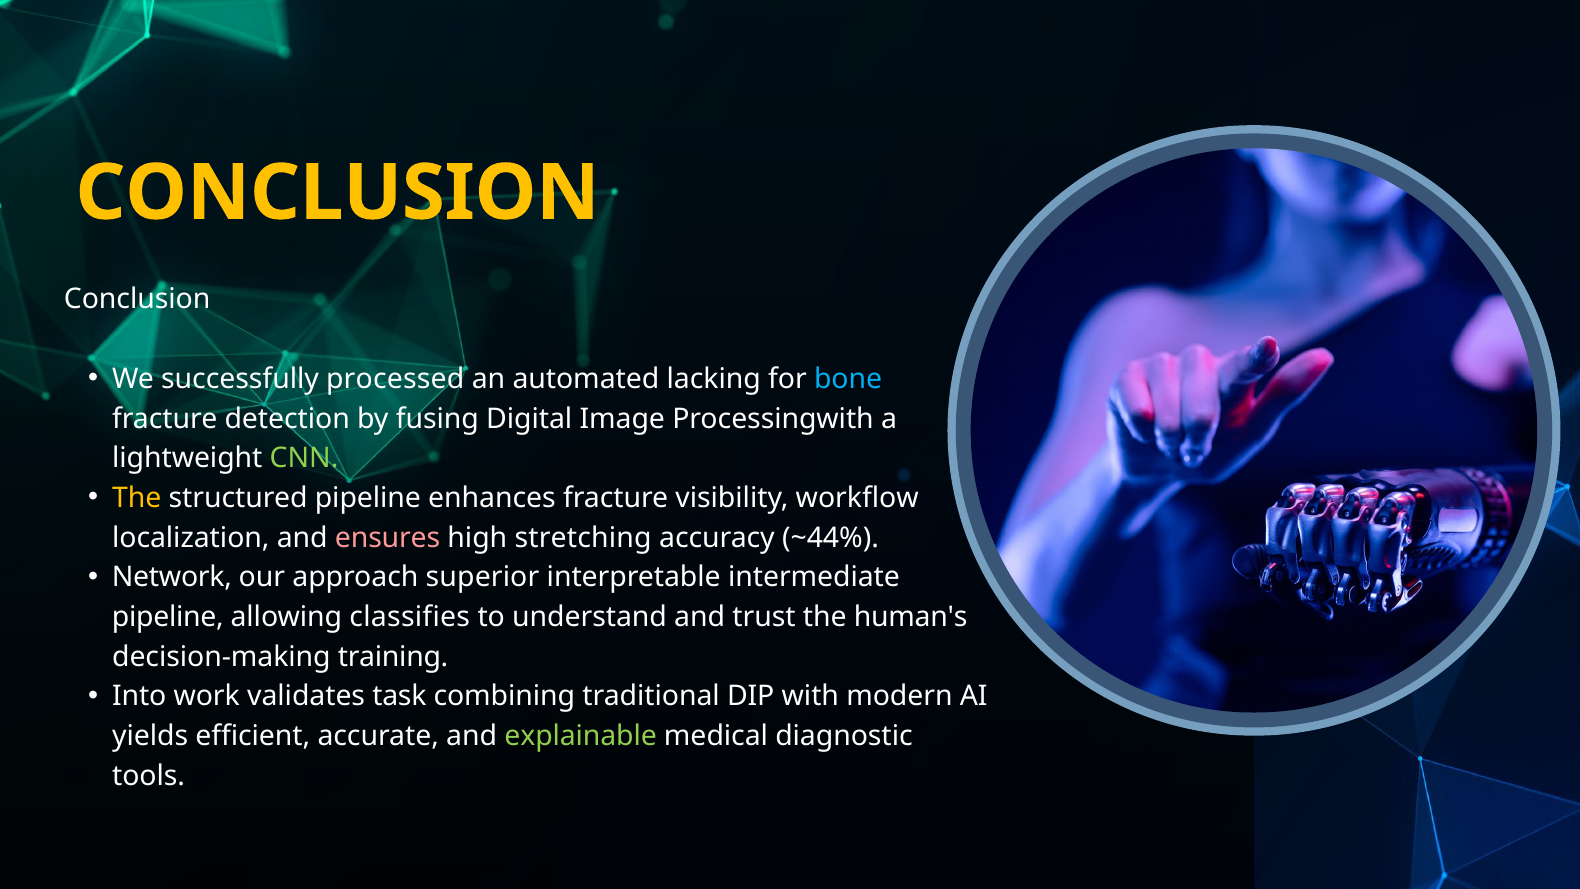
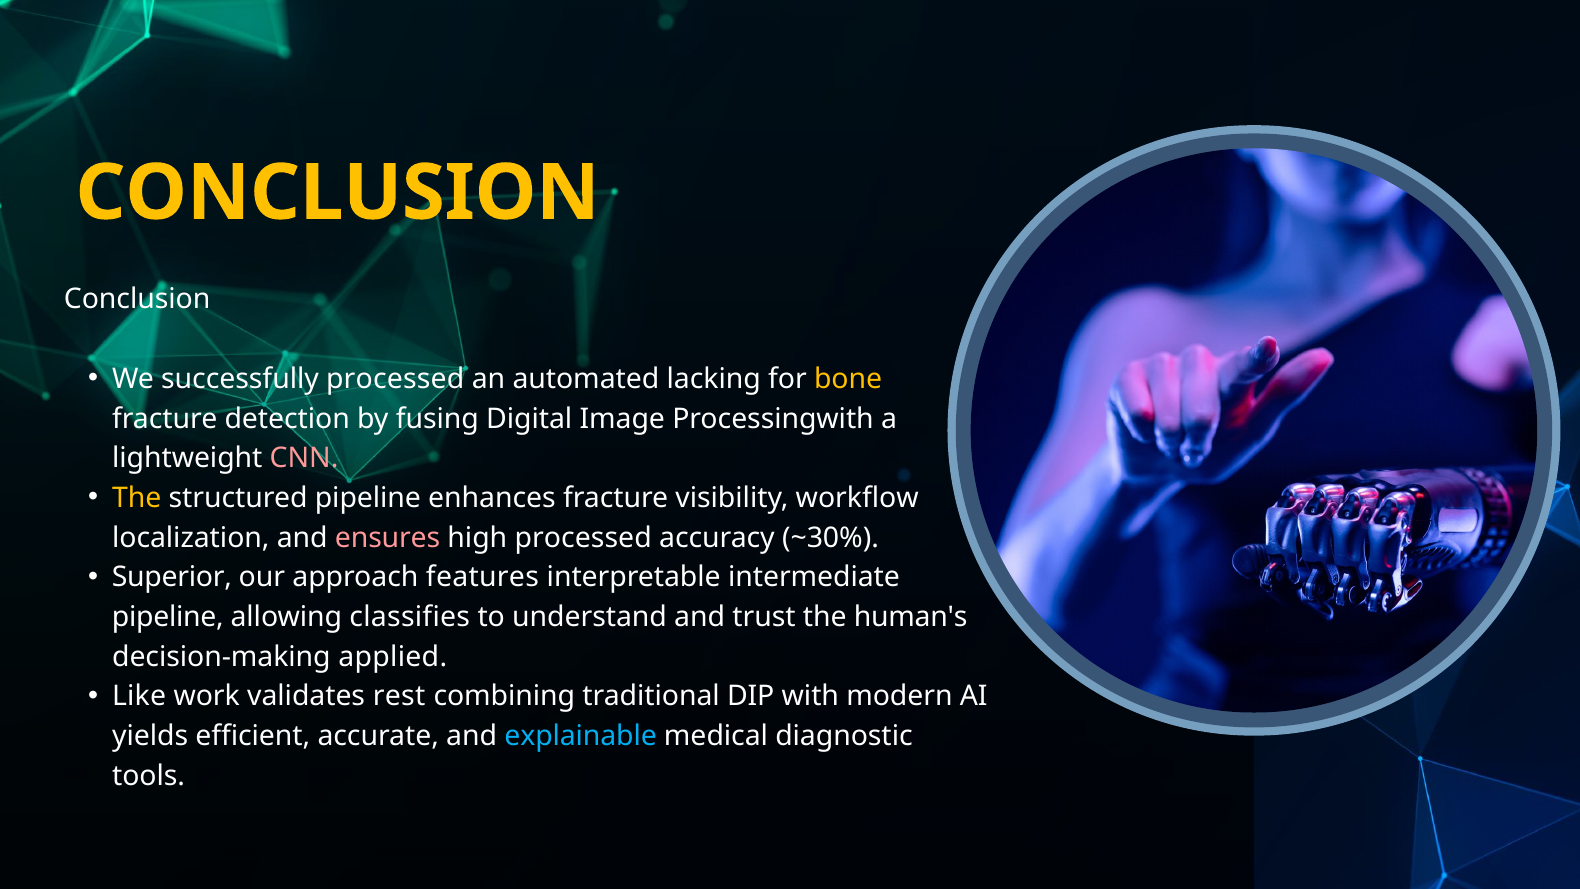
bone colour: light blue -> yellow
CNN colour: light green -> pink
high stretching: stretching -> processed
~44%: ~44% -> ~30%
Network: Network -> Superior
superior: superior -> features
training: training -> applied
Into: Into -> Like
task: task -> rest
explainable colour: light green -> light blue
